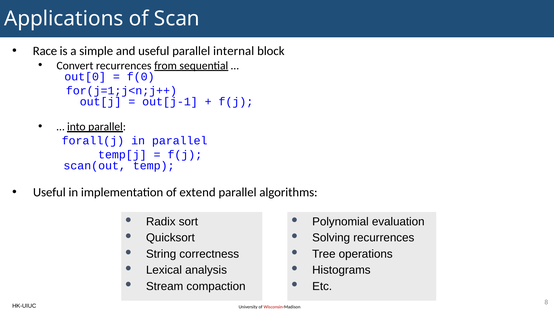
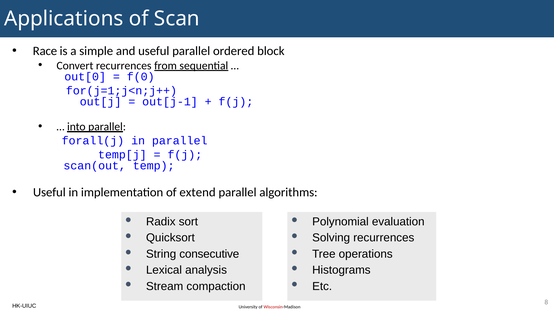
internal: internal -> ordered
correctness: correctness -> consecutive
